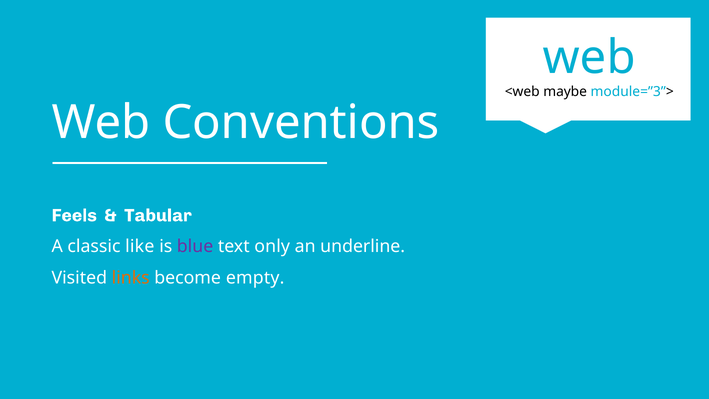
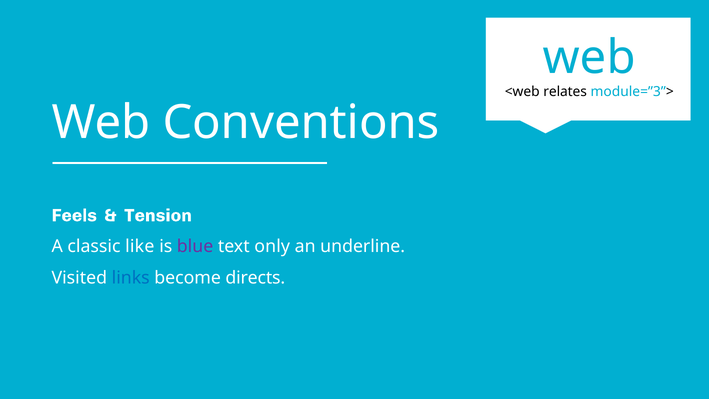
maybe: maybe -> relates
Tabular: Tabular -> Tension
links colour: orange -> blue
empty: empty -> directs
